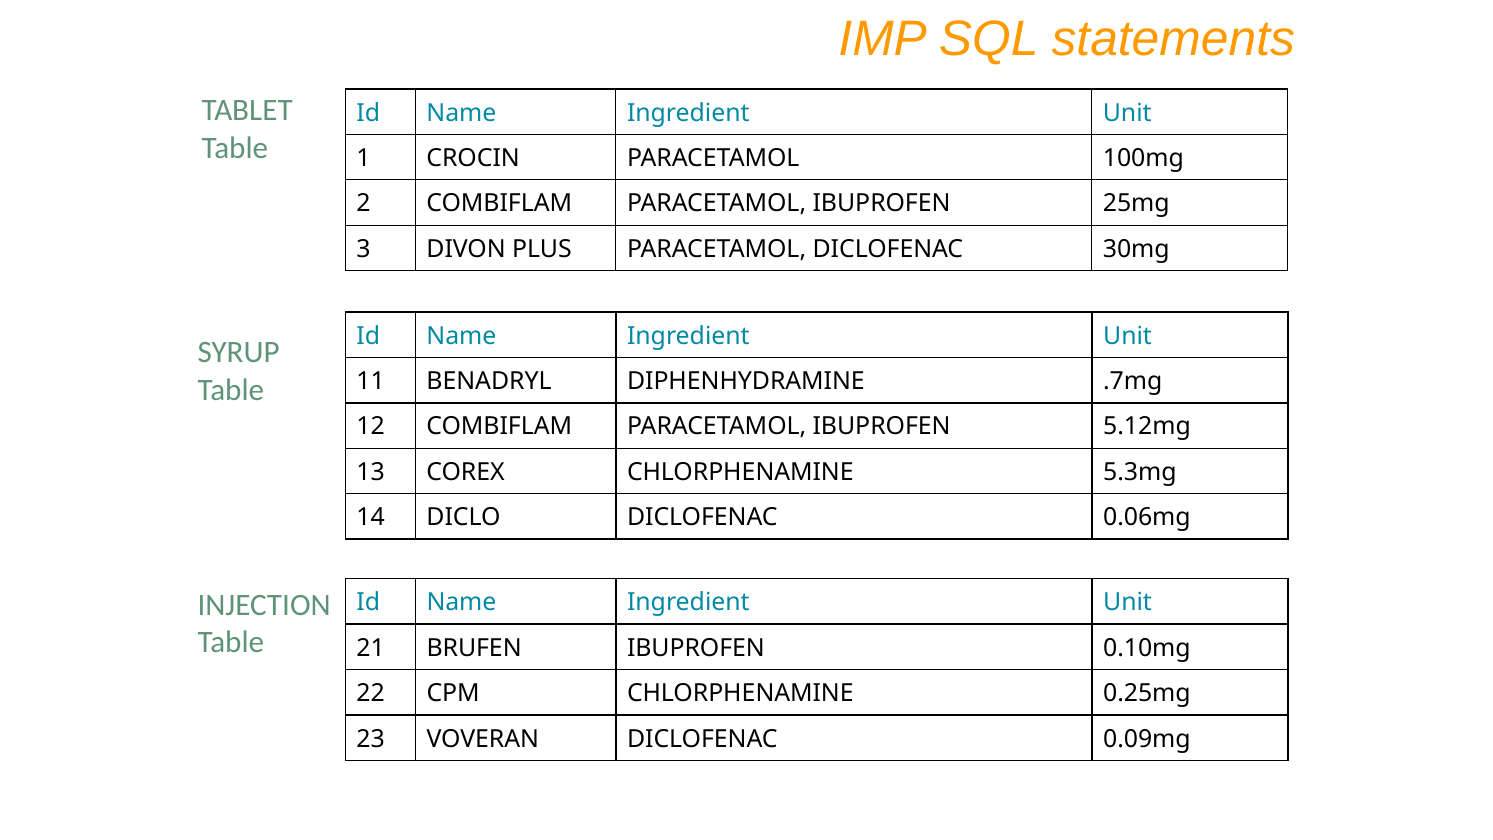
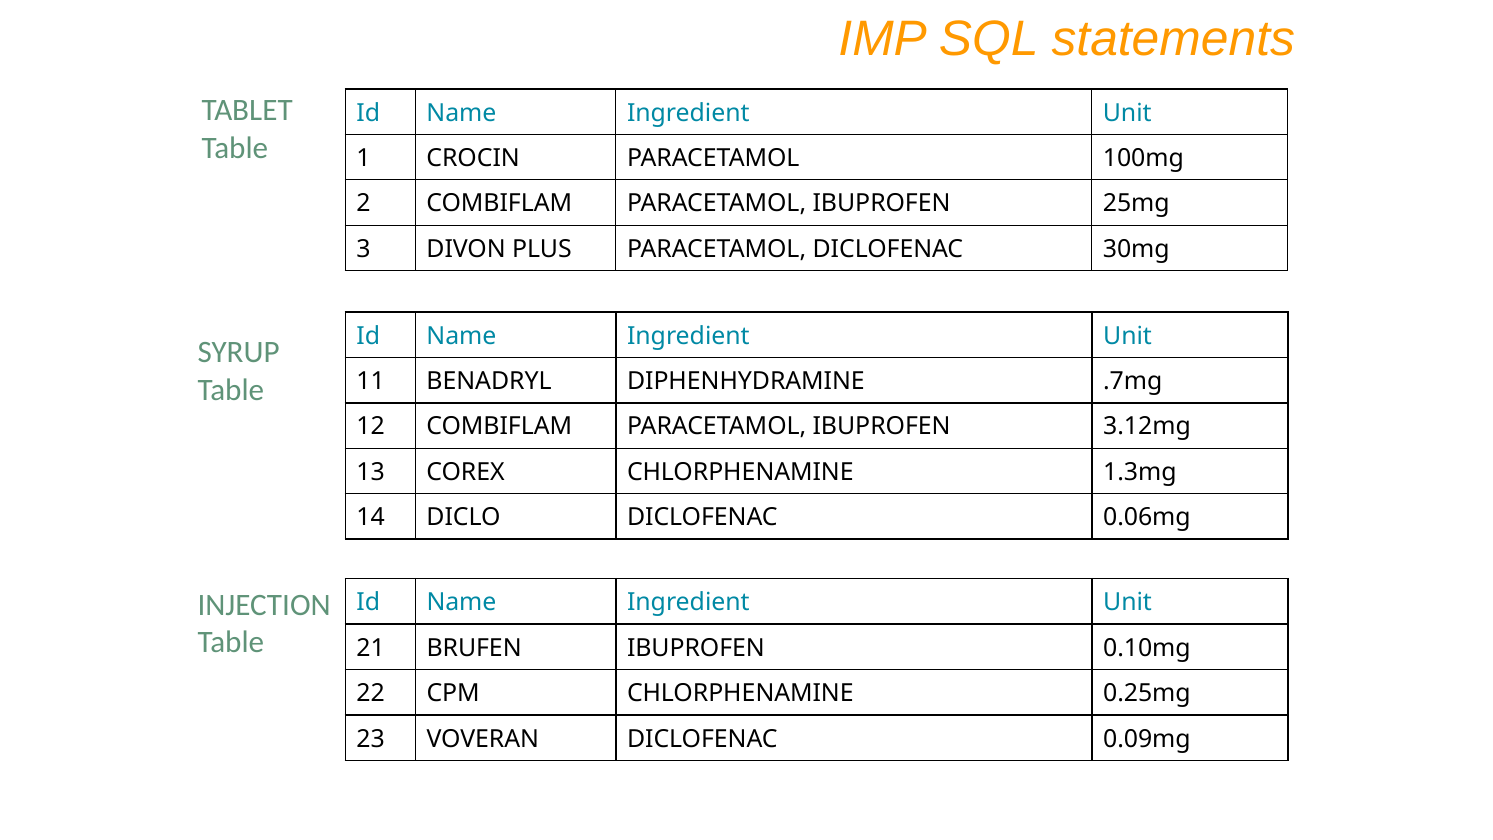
5.12mg: 5.12mg -> 3.12mg
5.3mg: 5.3mg -> 1.3mg
